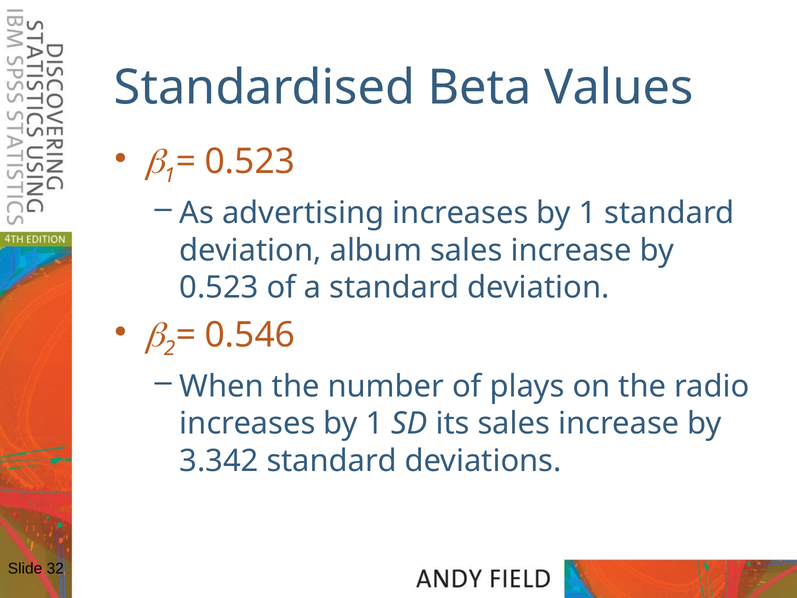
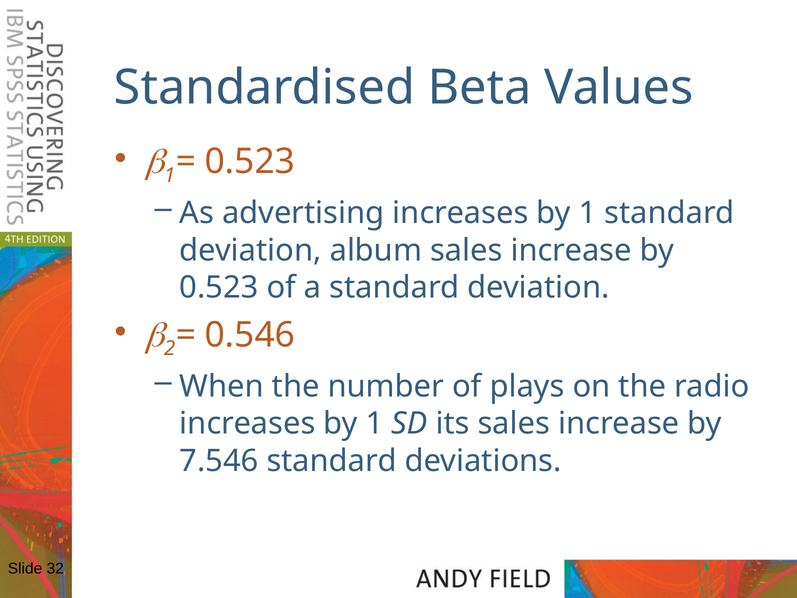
3.342: 3.342 -> 7.546
